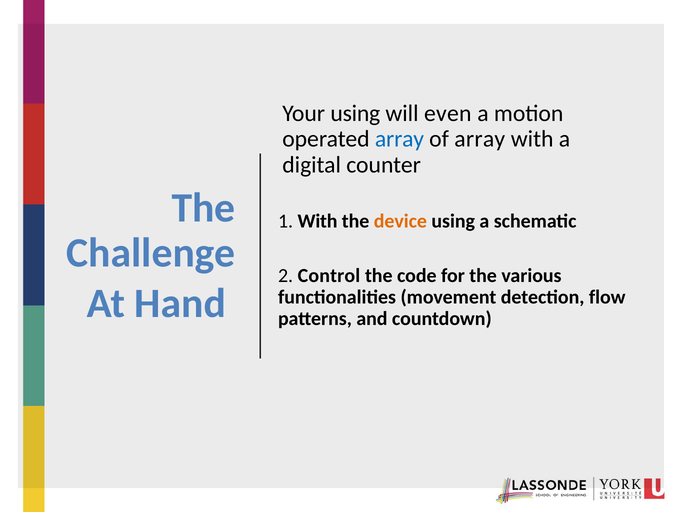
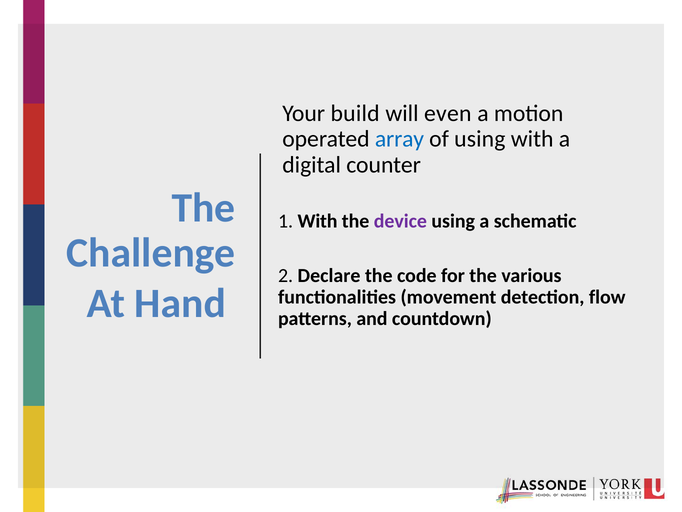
Your using: using -> build
of array: array -> using
device colour: orange -> purple
Control: Control -> Declare
